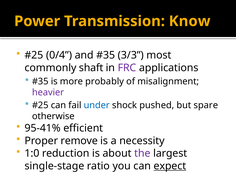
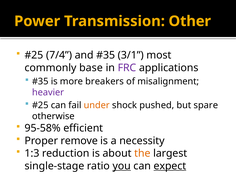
Know: Know -> Other
0/4: 0/4 -> 7/4
3/3: 3/3 -> 3/1
shaft: shaft -> base
probably: probably -> breakers
under colour: blue -> orange
95-41%: 95-41% -> 95-58%
1:0: 1:0 -> 1:3
the colour: purple -> orange
you underline: none -> present
